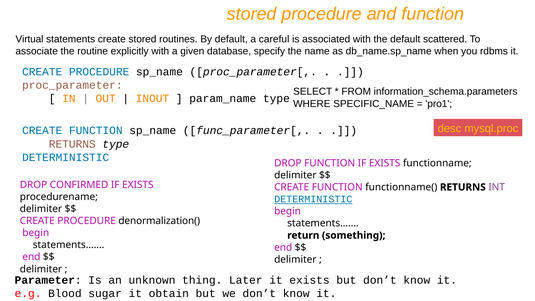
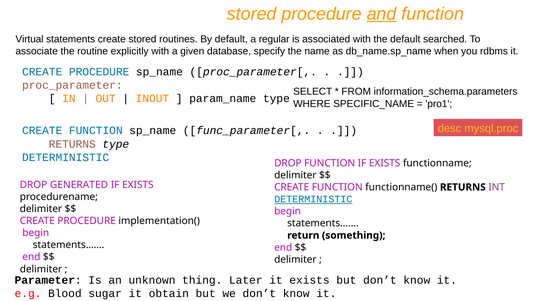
and underline: none -> present
careful: careful -> regular
scattered: scattered -> searched
CONFIRMED: CONFIRMED -> GENERATED
denormalization(: denormalization( -> implementation(
